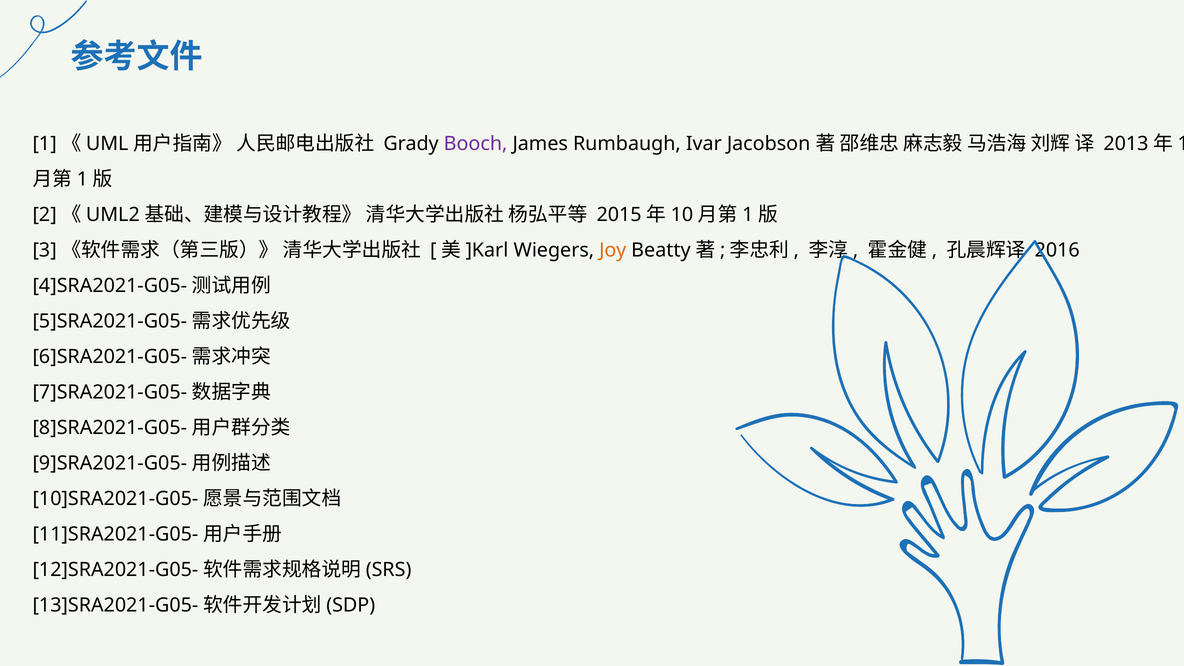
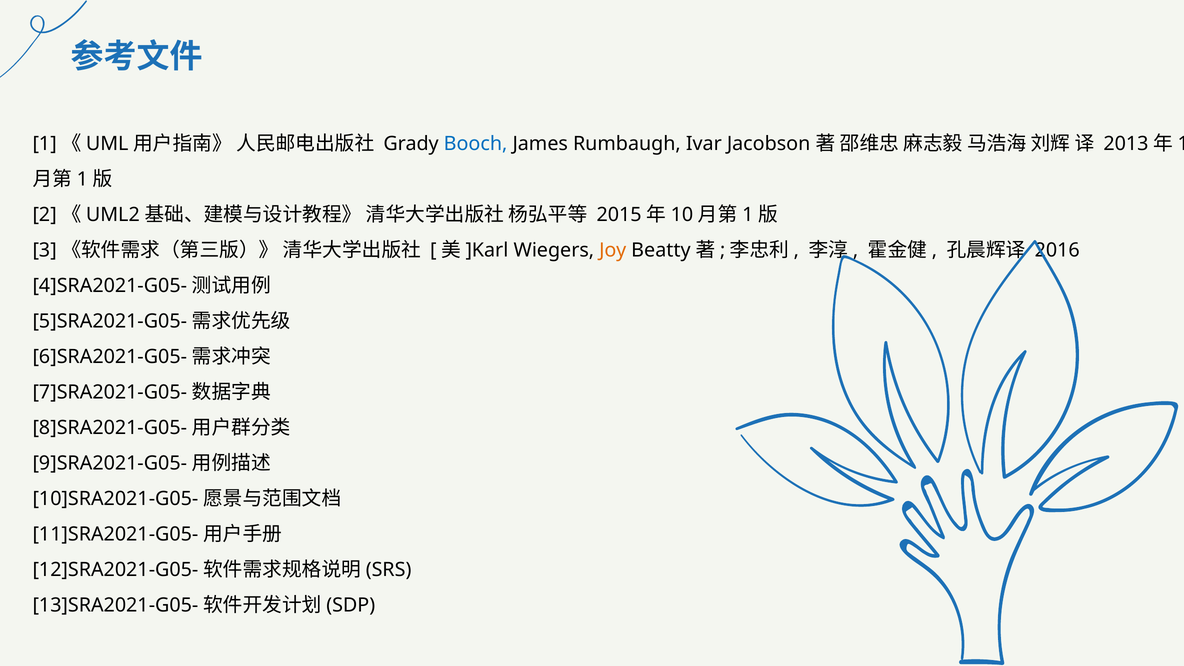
Booch colour: purple -> blue
